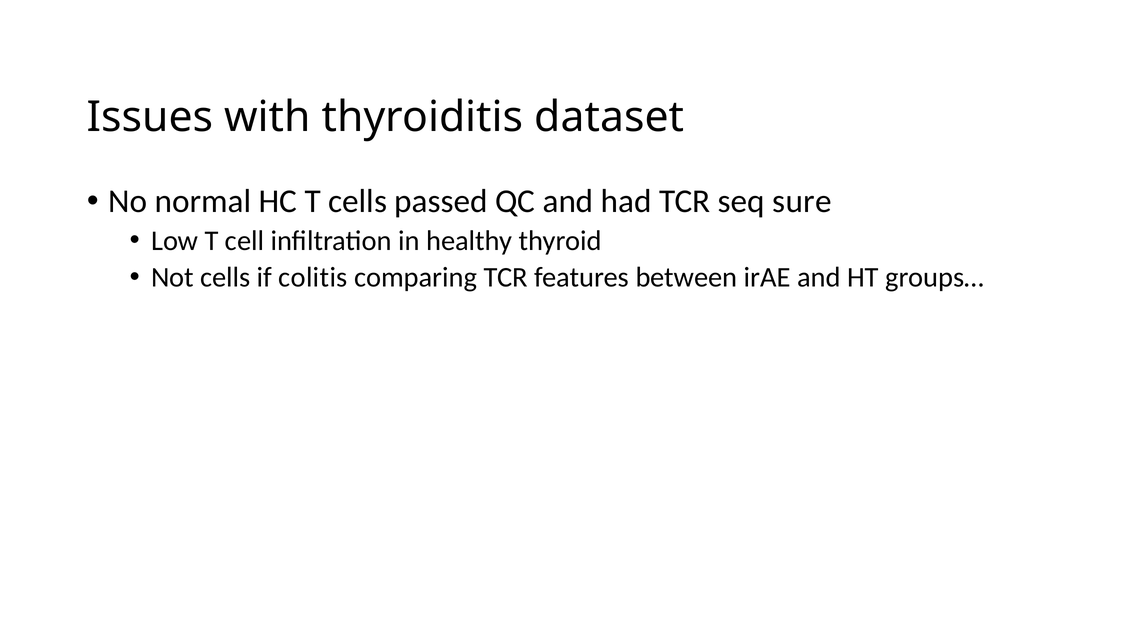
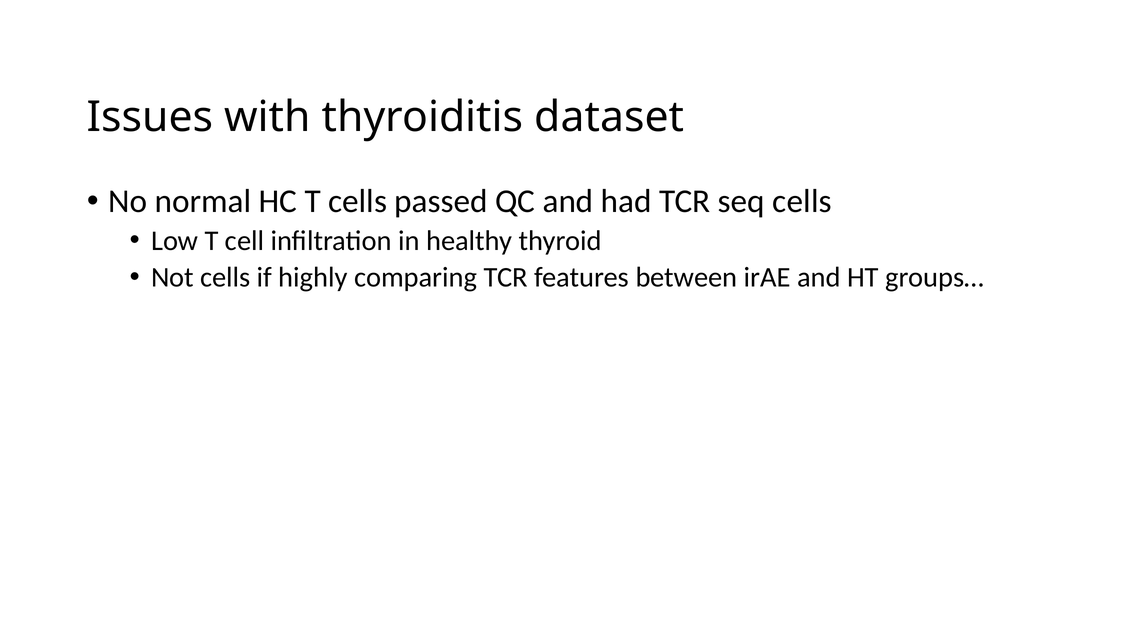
seq sure: sure -> cells
colitis: colitis -> highly
